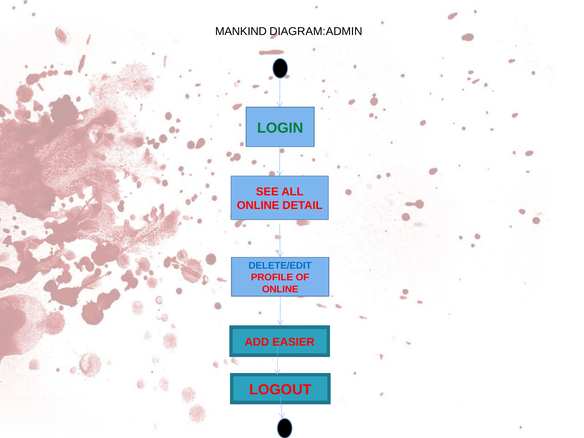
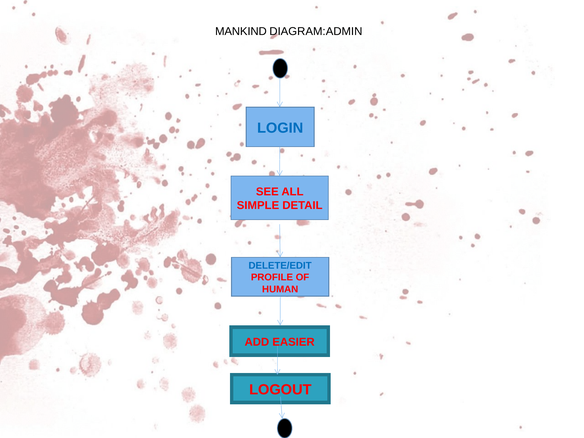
LOGIN colour: green -> blue
ONLINE at (258, 205): ONLINE -> SIMPLE
ONLINE at (280, 289): ONLINE -> HUMAN
